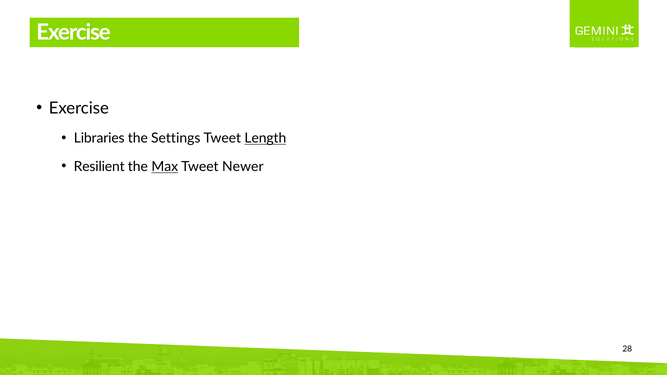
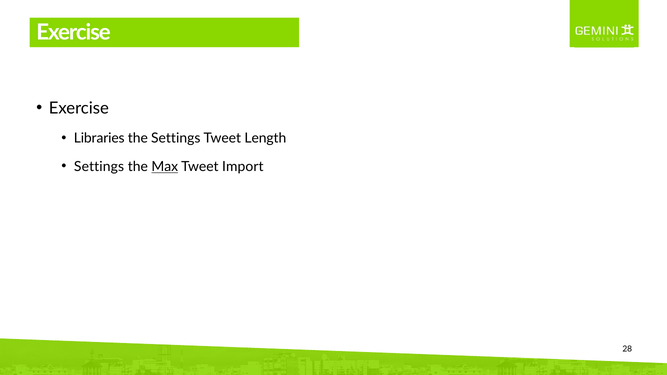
Length underline: present -> none
Resilient at (99, 167): Resilient -> Settings
Newer: Newer -> Import
